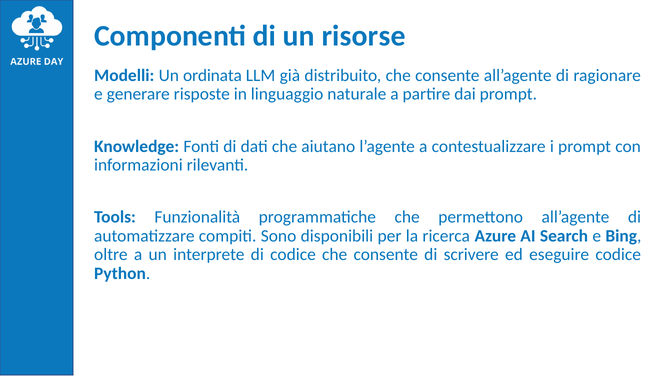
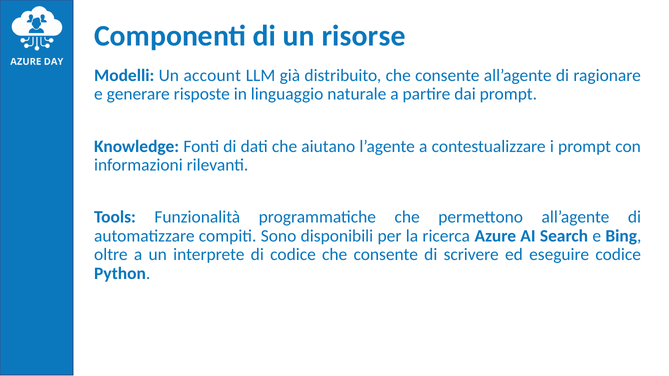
ordinata: ordinata -> account
